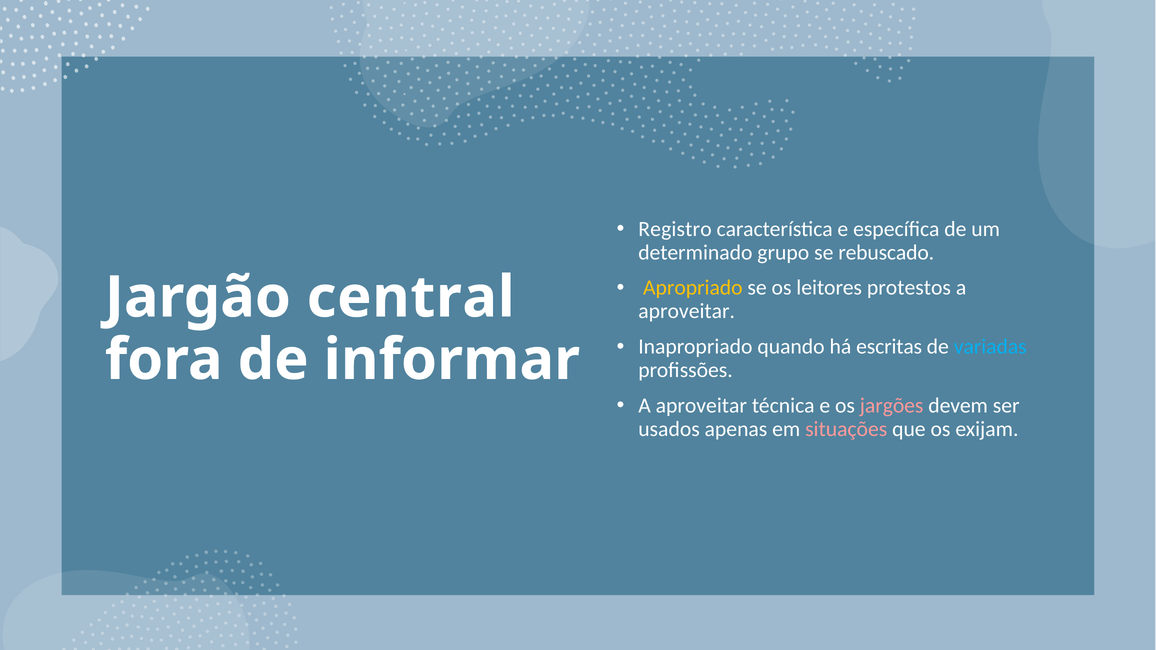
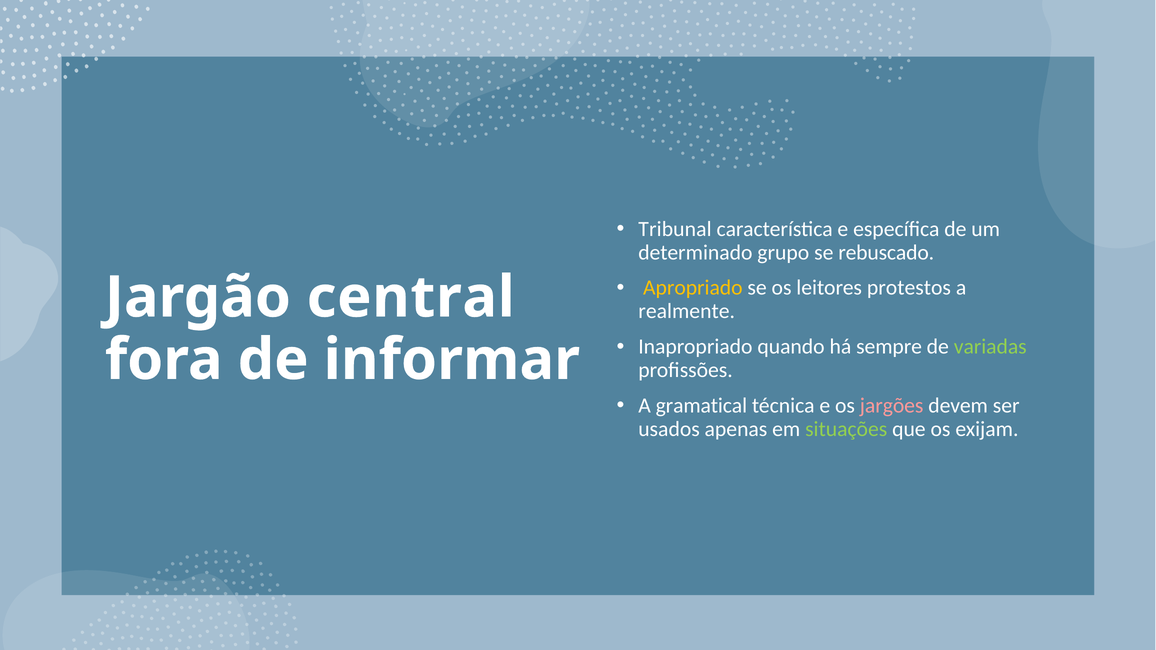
Registro: Registro -> Tribunal
aproveitar at (687, 311): aproveitar -> realmente
escritas: escritas -> sempre
variadas colour: light blue -> light green
aproveitar at (701, 406): aproveitar -> gramatical
situações colour: pink -> light green
